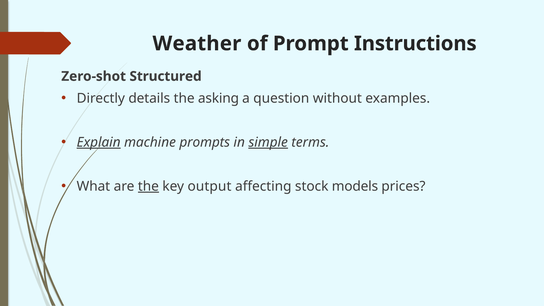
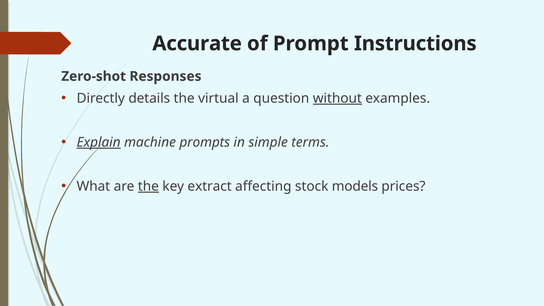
Weather: Weather -> Accurate
Structured: Structured -> Responses
asking: asking -> virtual
without underline: none -> present
simple underline: present -> none
output: output -> extract
